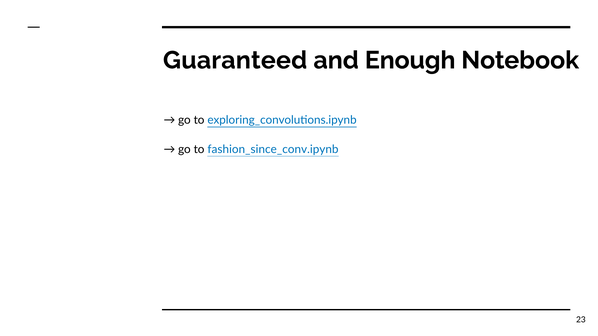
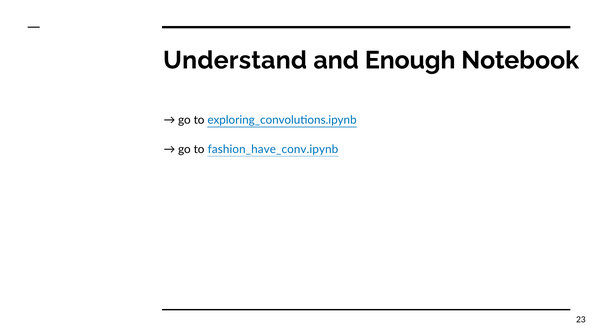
Guaranteed: Guaranteed -> Understand
fashion_since_conv.ipynb: fashion_since_conv.ipynb -> fashion_have_conv.ipynb
